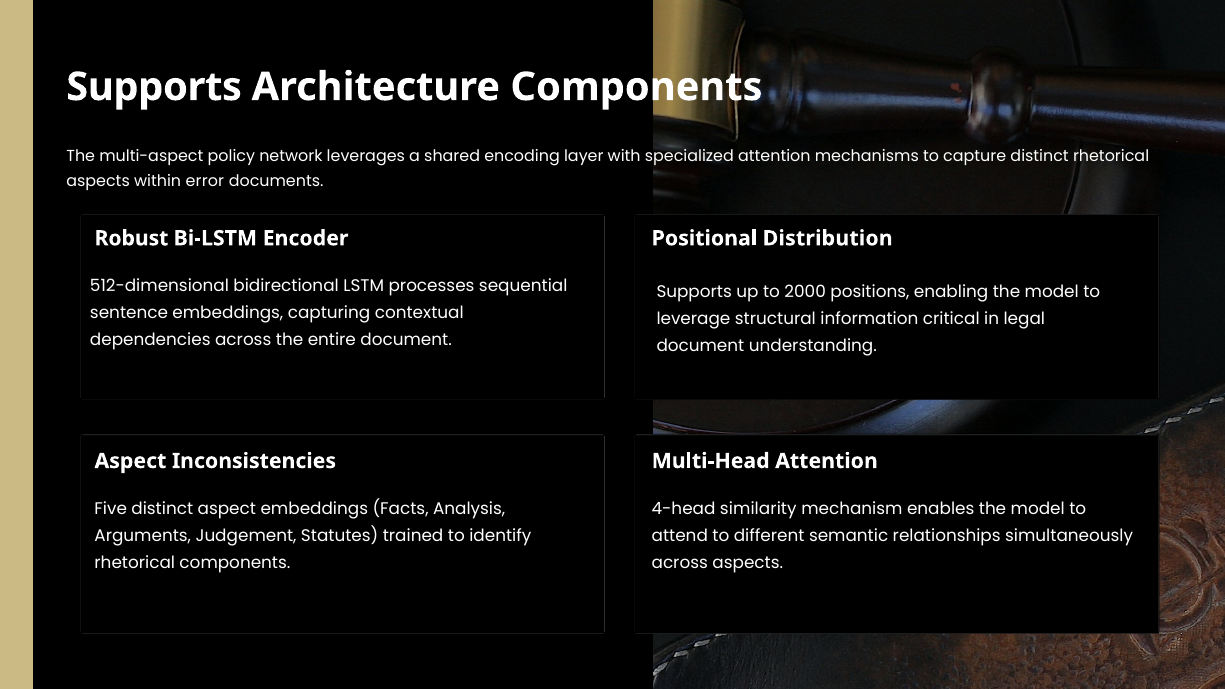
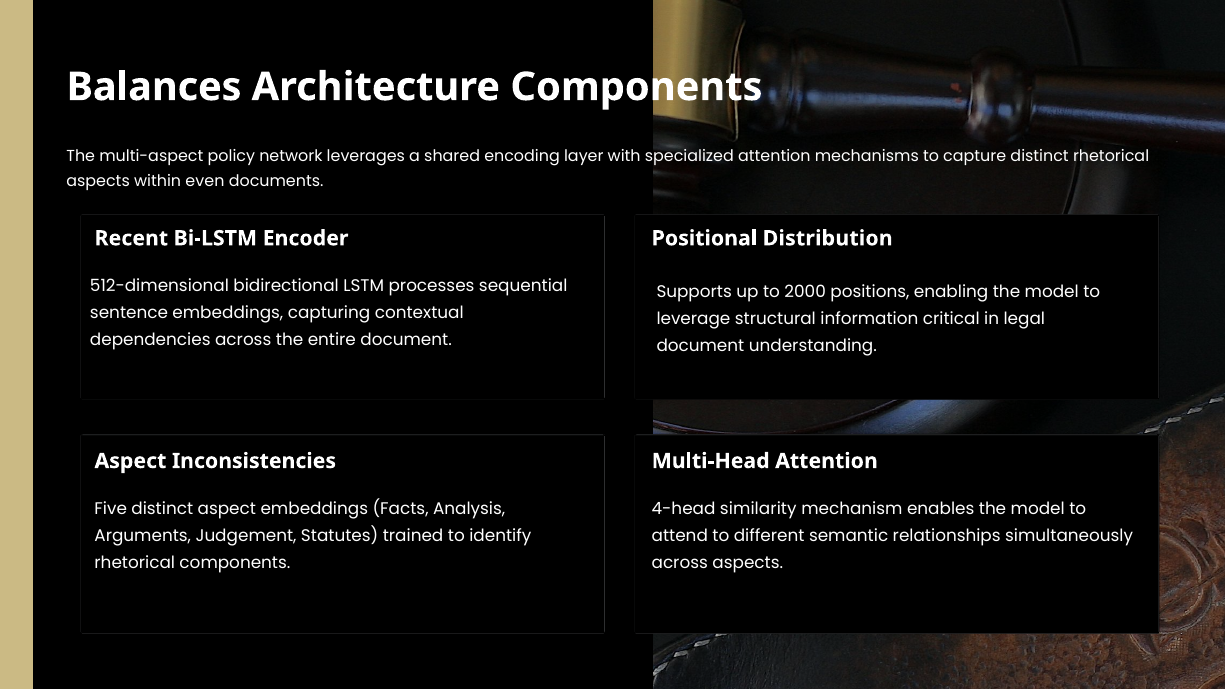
Supports at (154, 87): Supports -> Balances
error: error -> even
Robust: Robust -> Recent
